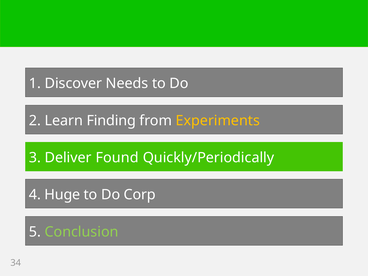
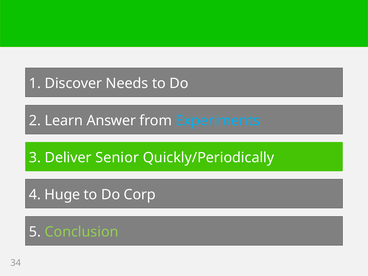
Finding: Finding -> Answer
Experiments colour: yellow -> light blue
Found: Found -> Senior
